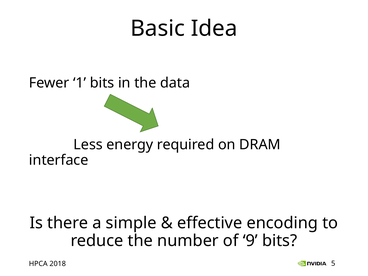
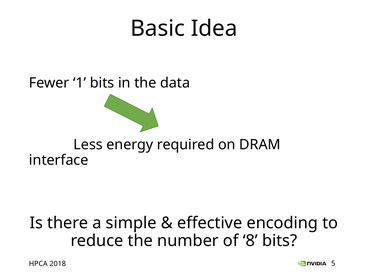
9: 9 -> 8
